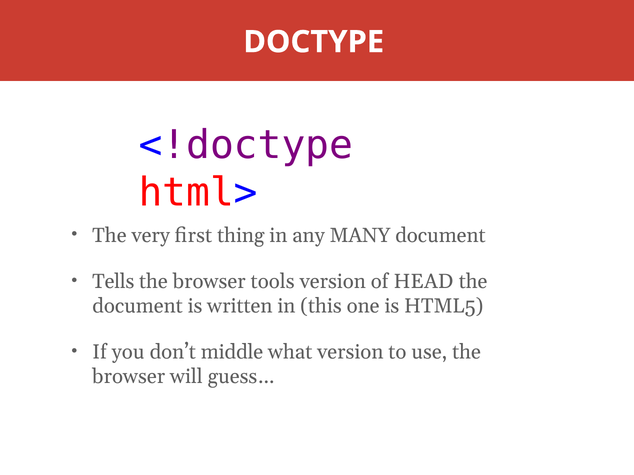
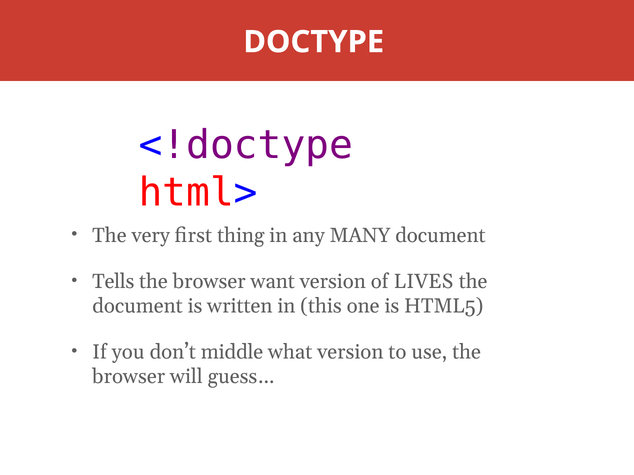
tools: tools -> want
HEAD: HEAD -> LIVES
